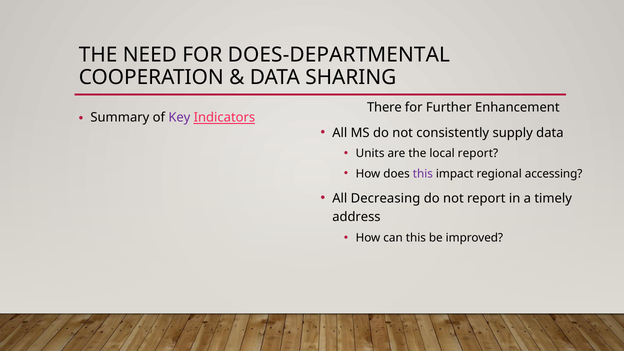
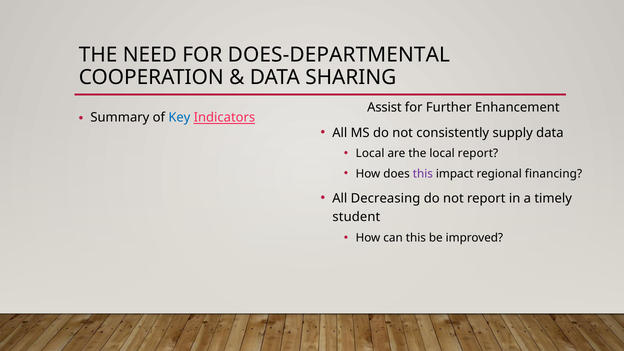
There: There -> Assist
Key colour: purple -> blue
Units at (370, 154): Units -> Local
accessing: accessing -> financing
address: address -> student
